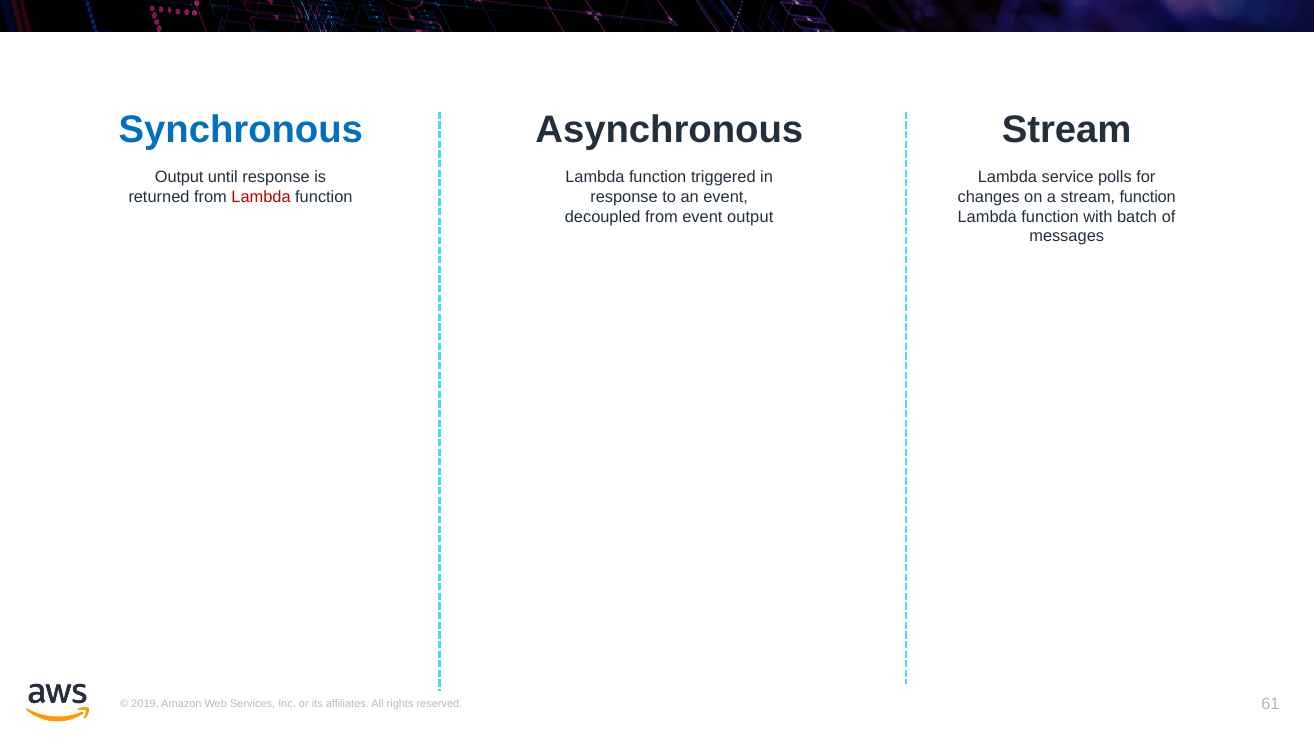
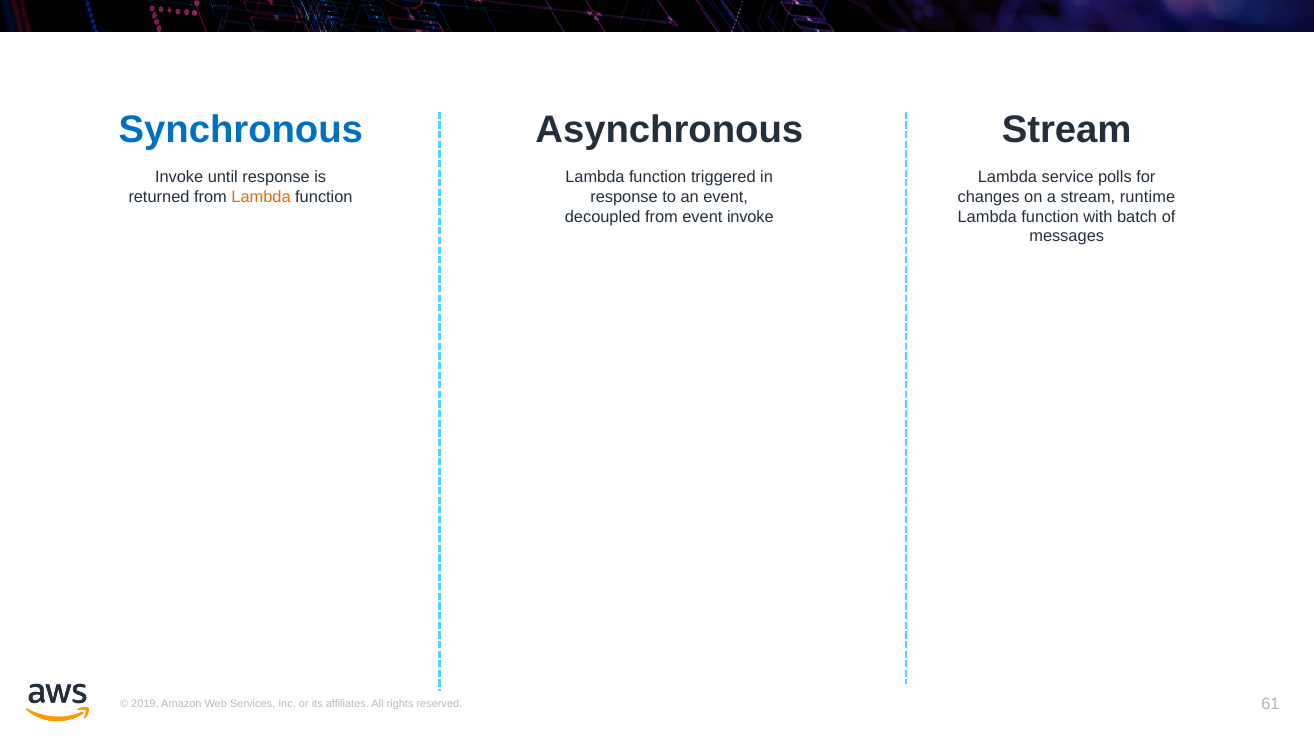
Output at (179, 177): Output -> Invoke
Lambda at (261, 197) colour: red -> orange
stream function: function -> runtime
event output: output -> invoke
